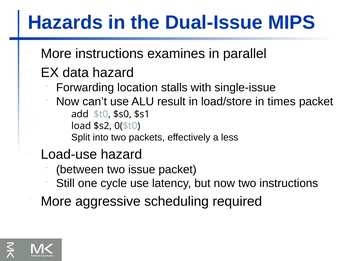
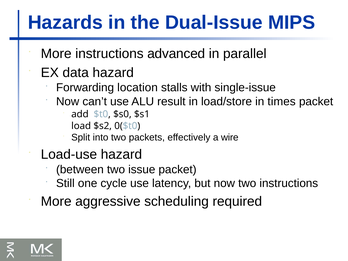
examines: examines -> advanced
less: less -> wire
